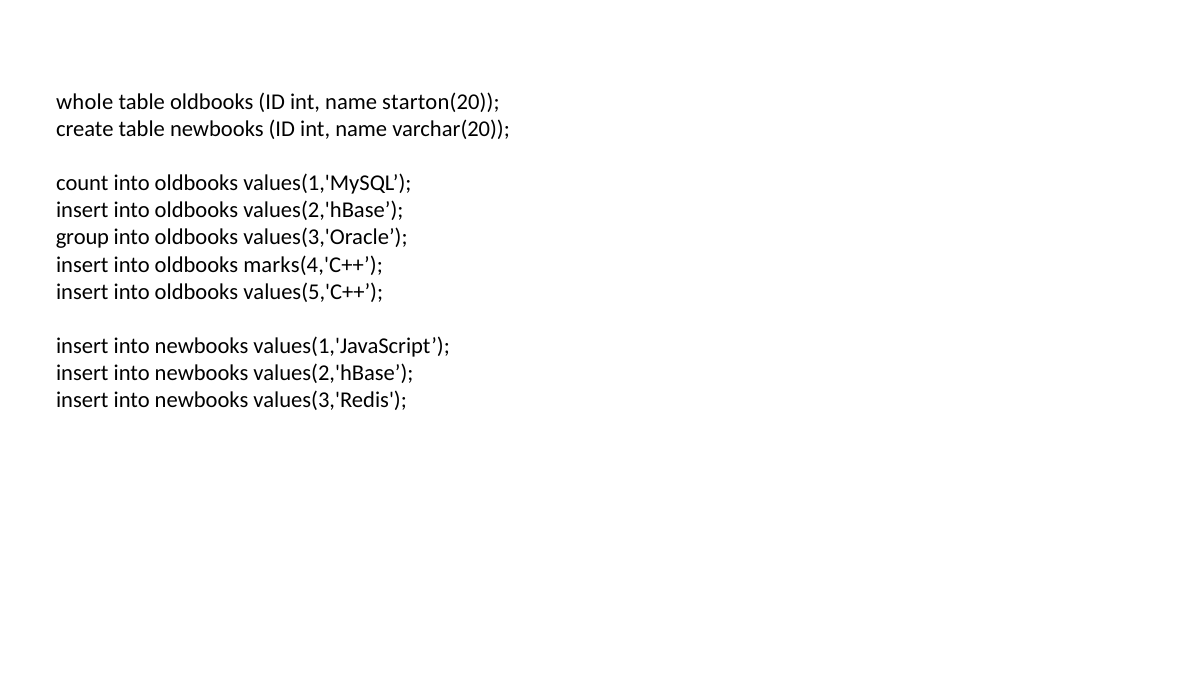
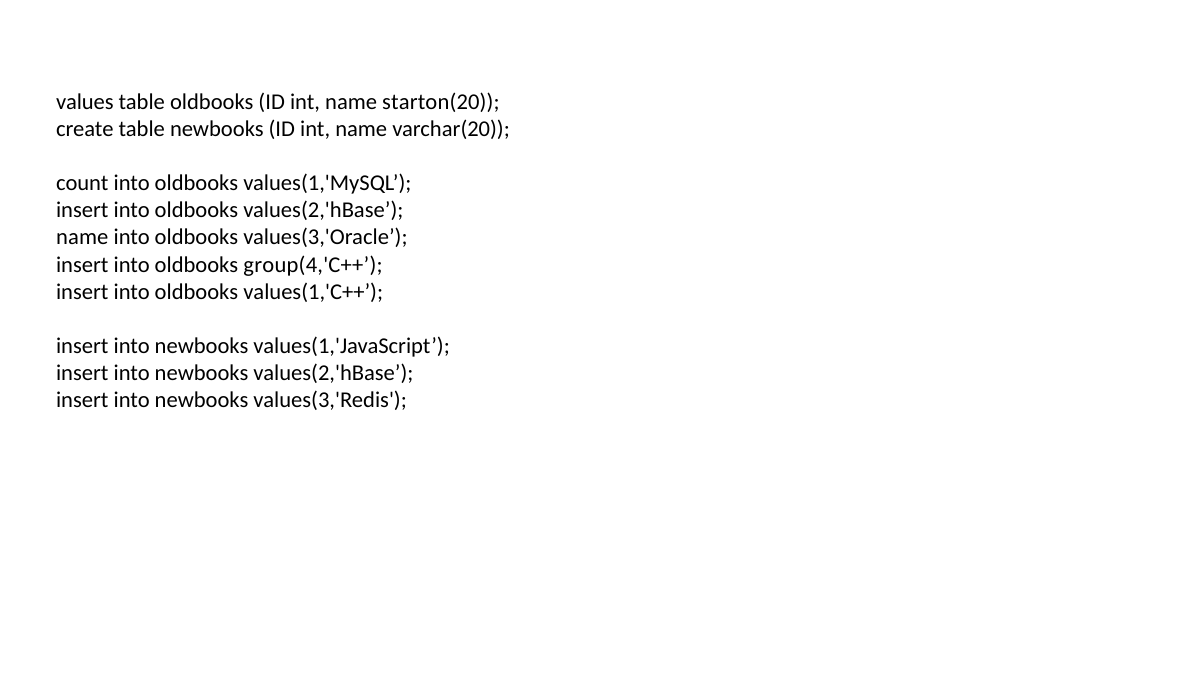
whole: whole -> values
group at (82, 238): group -> name
marks(4,'C++: marks(4,'C++ -> group(4,'C++
values(5,'C++: values(5,'C++ -> values(1,'C++
